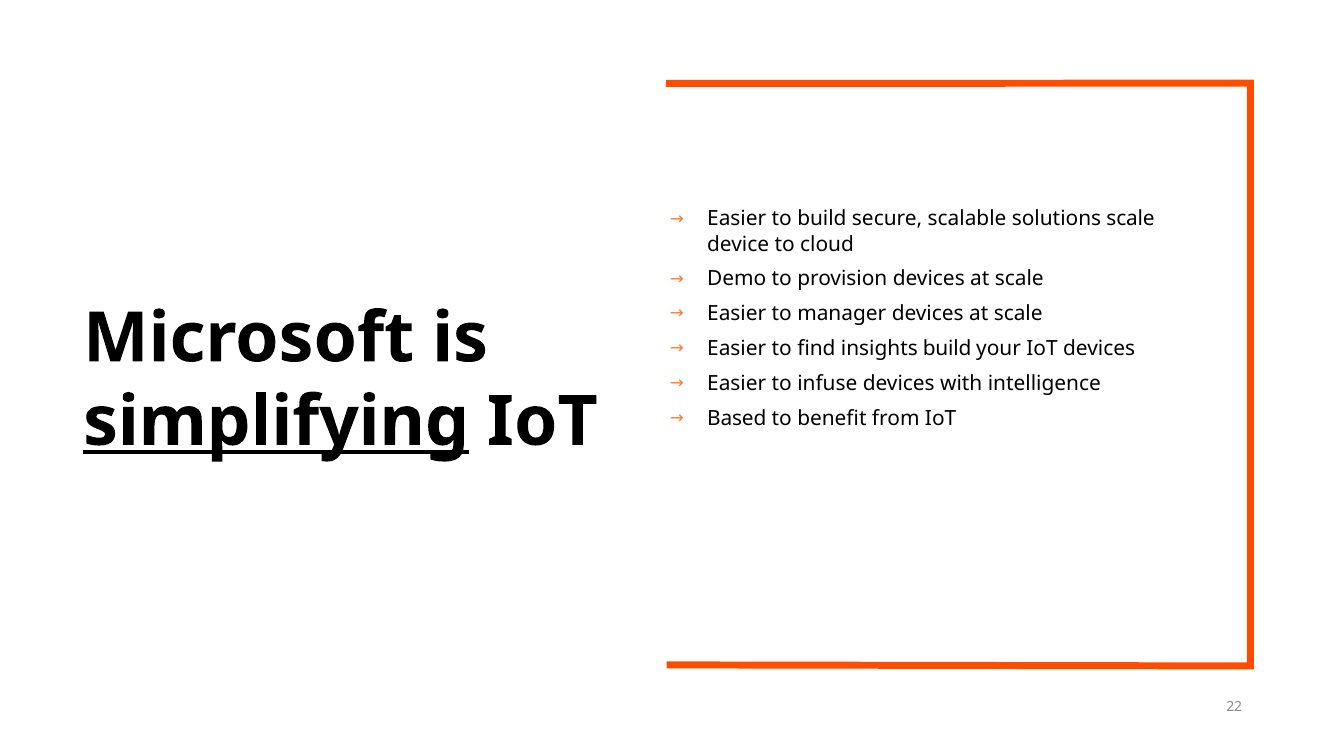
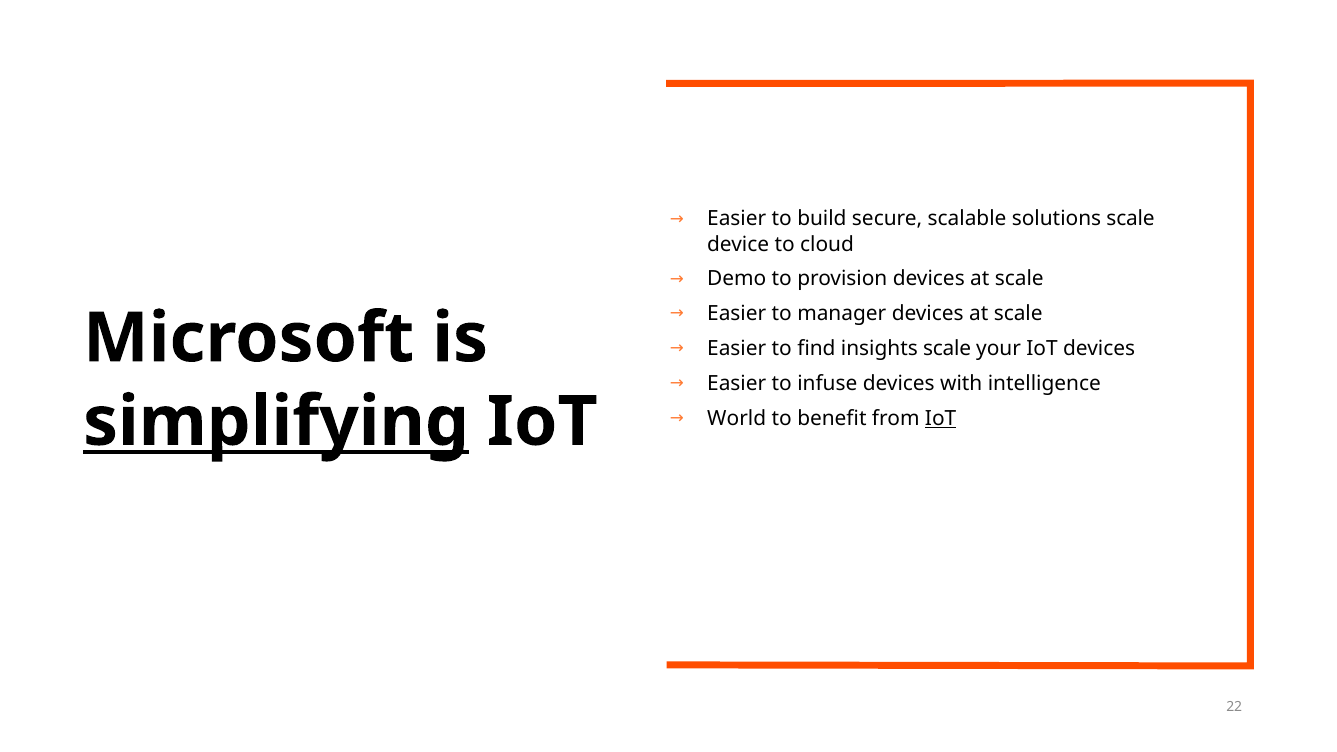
insights build: build -> scale
Based: Based -> World
IoT at (941, 418) underline: none -> present
